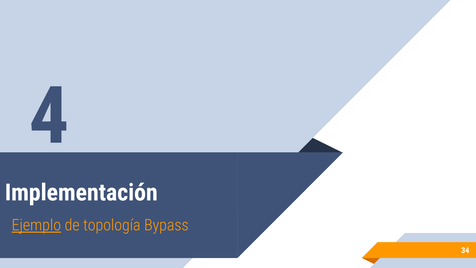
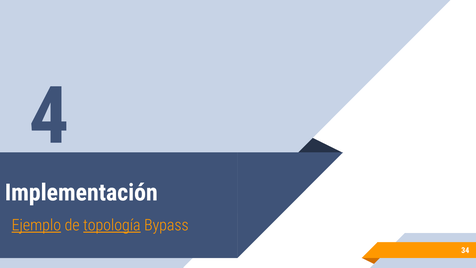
topología underline: none -> present
